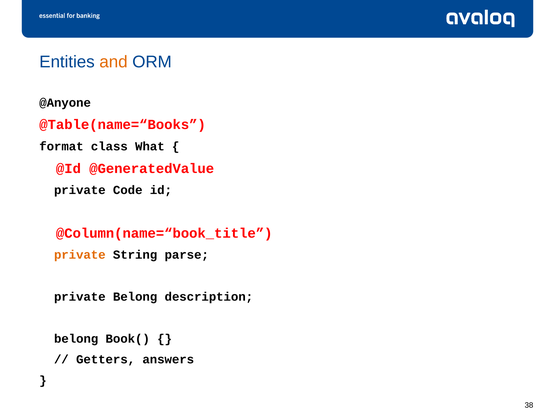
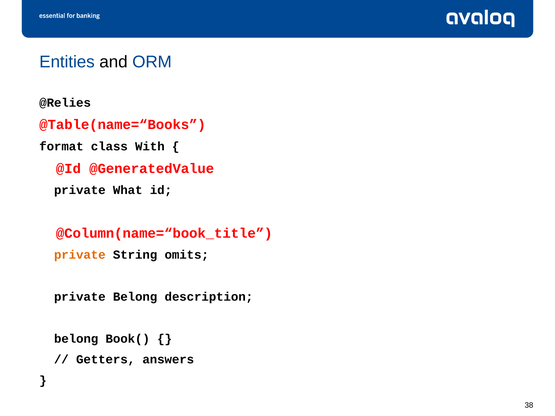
and colour: orange -> black
@Anyone: @Anyone -> @Relies
What: What -> With
Code: Code -> What
parse: parse -> omits
